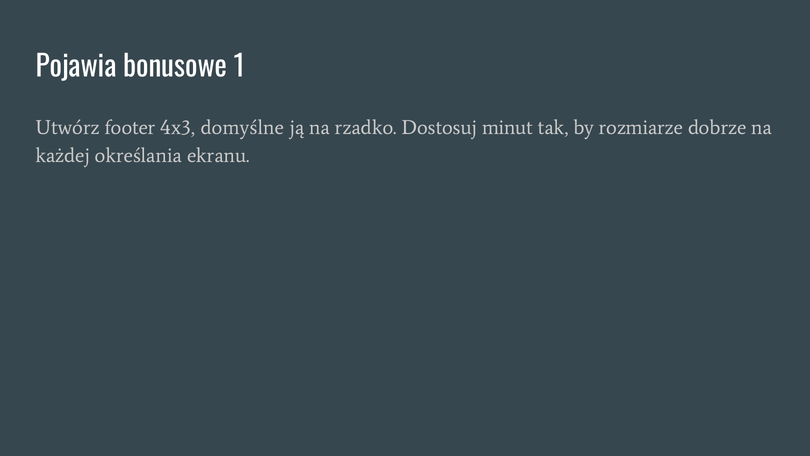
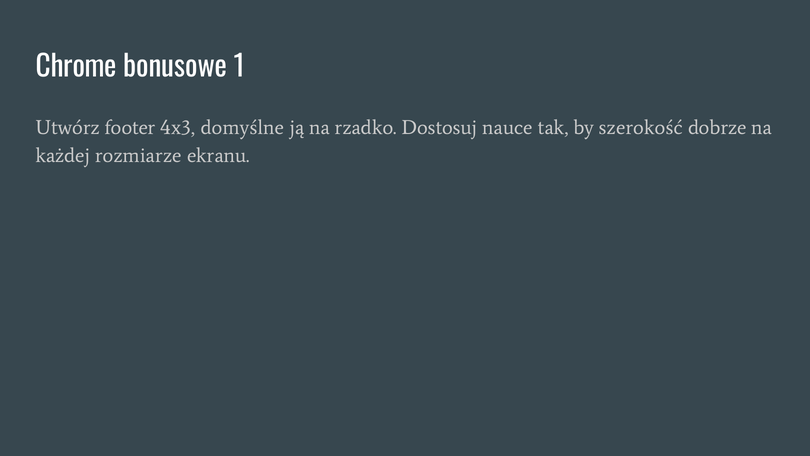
Pojawia: Pojawia -> Chrome
minut: minut -> nauce
rozmiarze: rozmiarze -> szerokość
określania: określania -> rozmiarze
